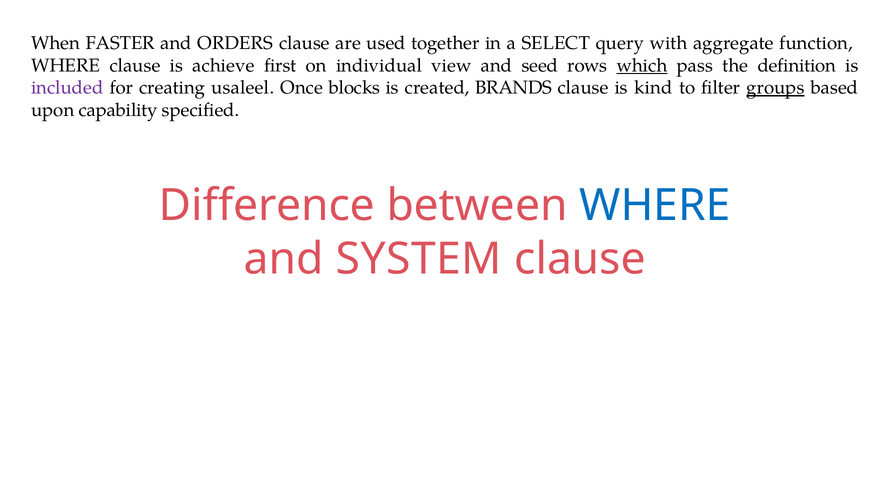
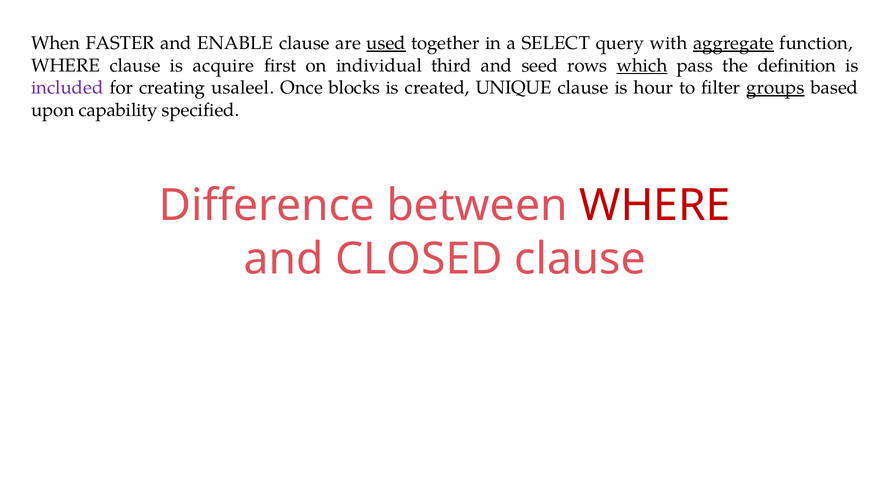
ORDERS: ORDERS -> ENABLE
used underline: none -> present
aggregate underline: none -> present
achieve: achieve -> acquire
view: view -> third
BRANDS: BRANDS -> UNIQUE
kind: kind -> hour
WHERE at (655, 206) colour: blue -> red
SYSTEM: SYSTEM -> CLOSED
